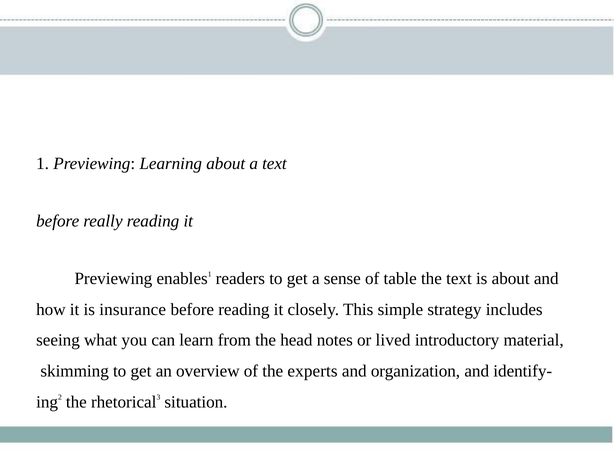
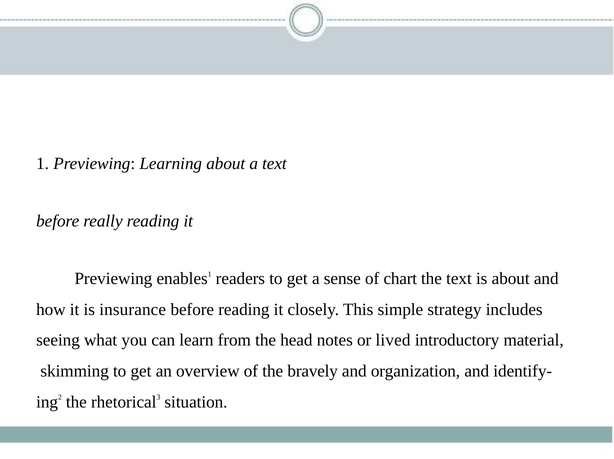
table: table -> chart
experts: experts -> bravely
